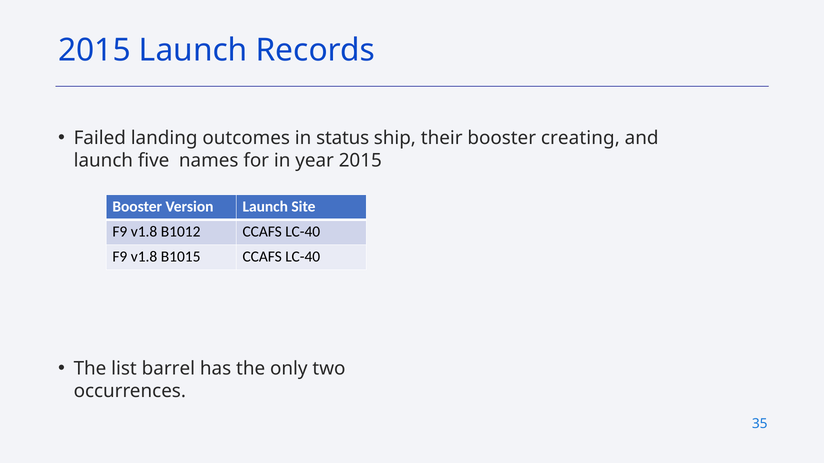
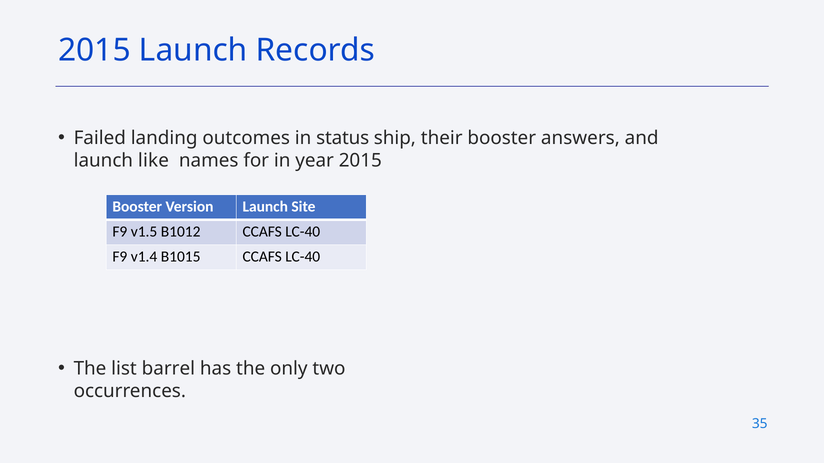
creating: creating -> answers
five: five -> like
v1.8 at (144, 232): v1.8 -> v1.5
v1.8 at (144, 257): v1.8 -> v1.4
